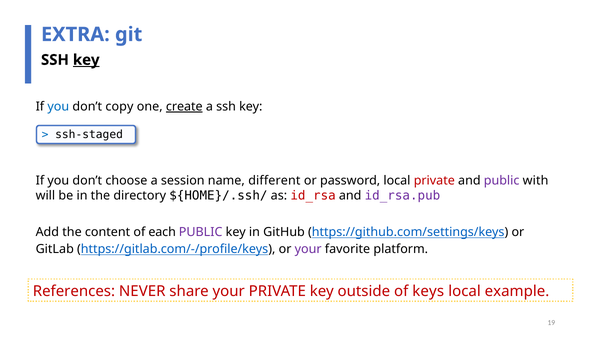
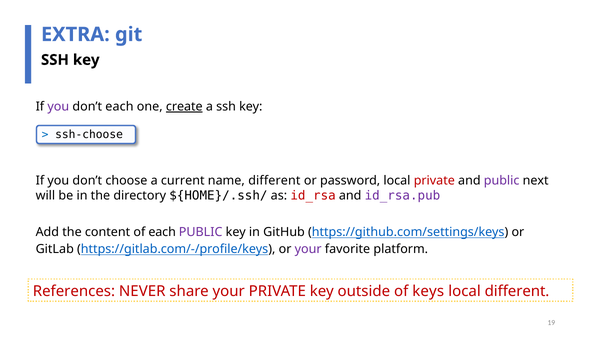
key at (86, 60) underline: present -> none
you at (58, 107) colour: blue -> purple
don’t copy: copy -> each
ssh-staged: ssh-staged -> ssh-choose
session: session -> current
with: with -> next
local example: example -> different
